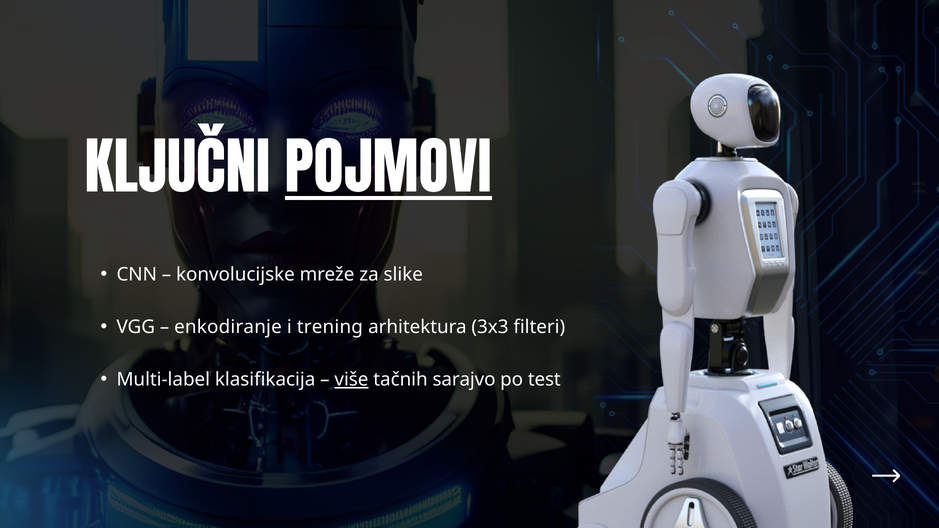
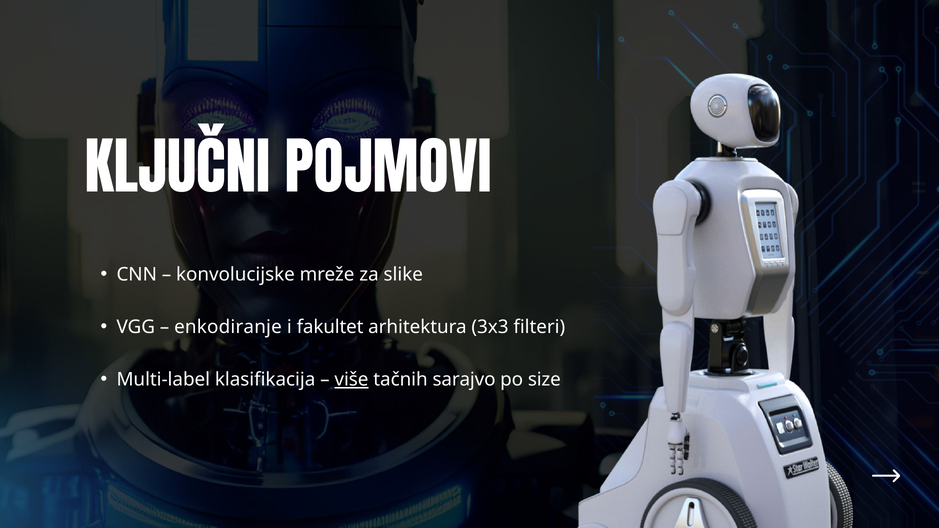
POJMOVI underline: present -> none
trening: trening -> fakultet
test: test -> size
